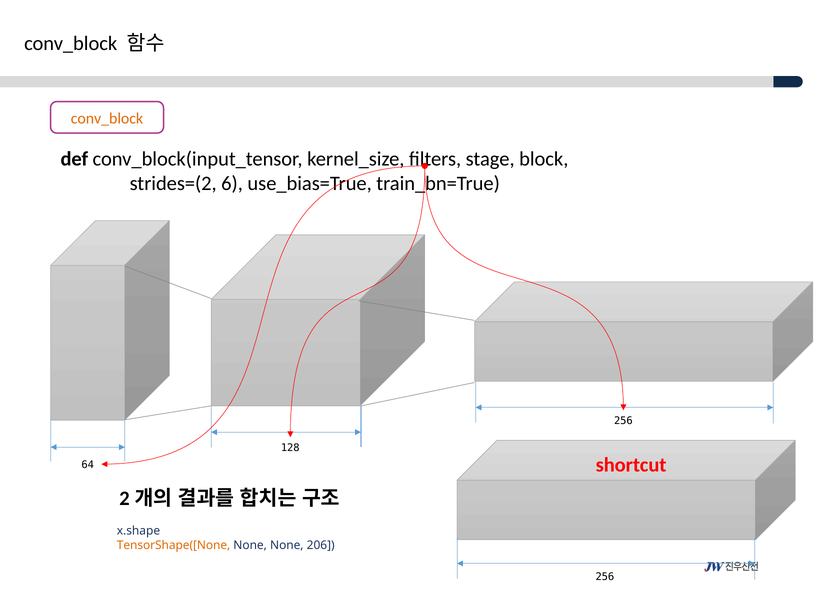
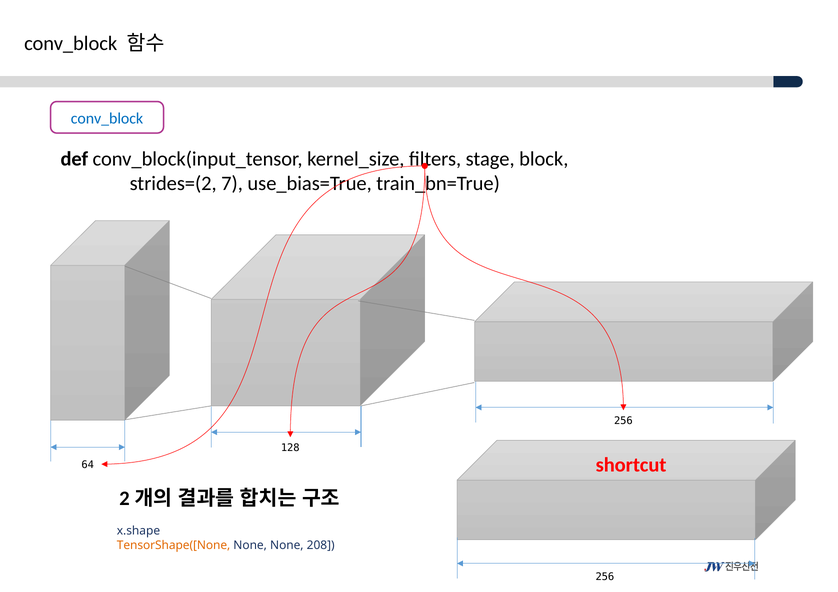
conv_block at (107, 119) colour: orange -> blue
6: 6 -> 7
206: 206 -> 208
